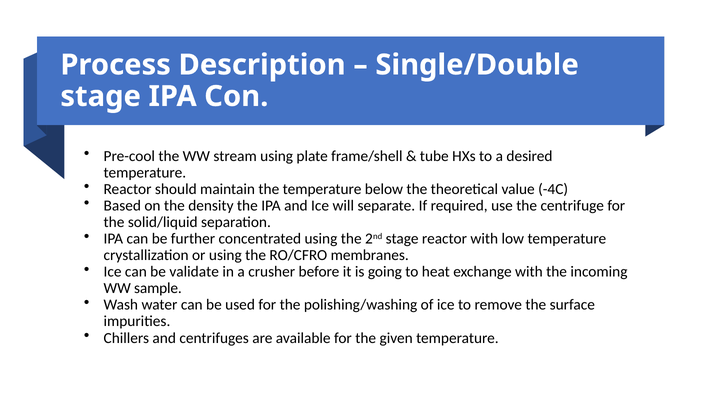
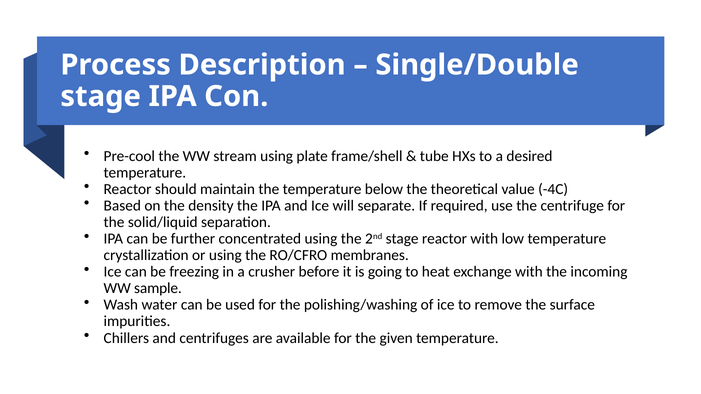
validate: validate -> freezing
